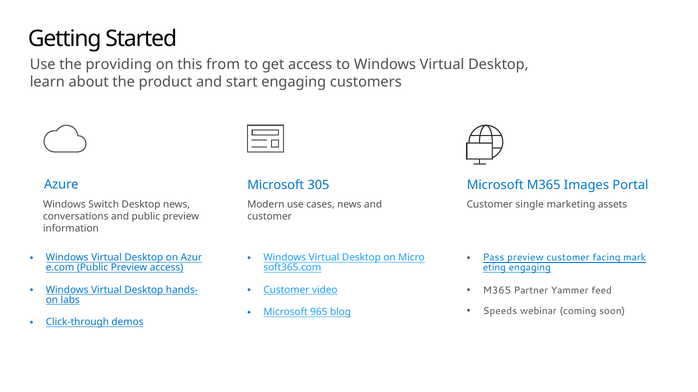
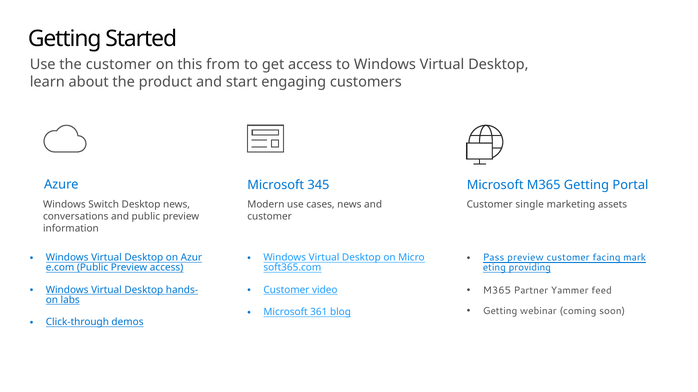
the providing: providing -> customer
M365 Images: Images -> Getting
305: 305 -> 345
engaging at (530, 268): engaging -> providing
Speeds at (500, 311): Speeds -> Getting
965: 965 -> 361
